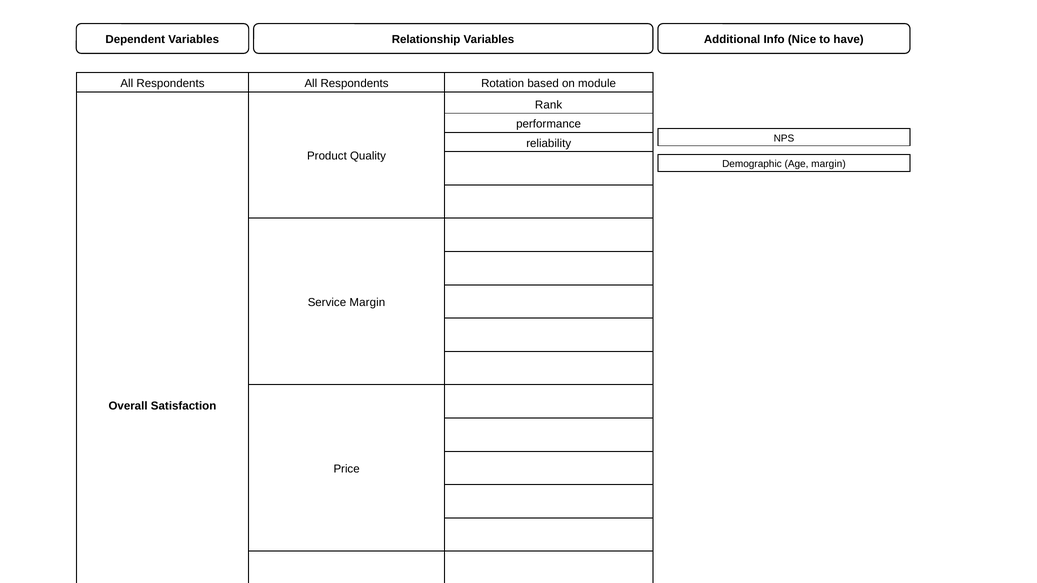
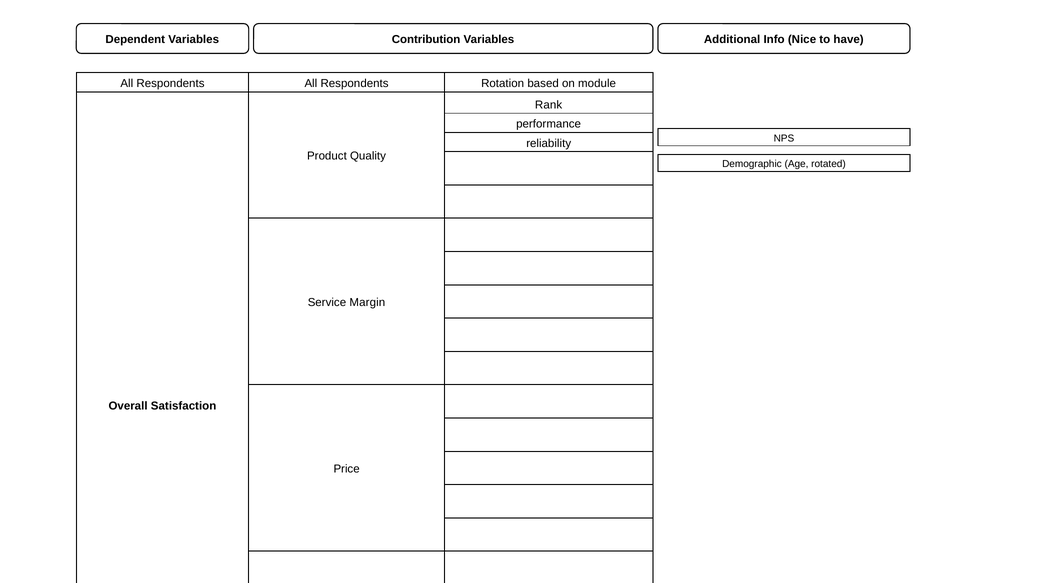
Relationship: Relationship -> Contribution
Age margin: margin -> rotated
